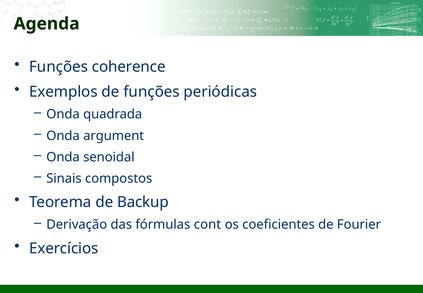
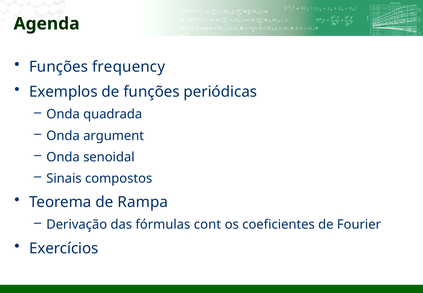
coherence: coherence -> frequency
Backup: Backup -> Rampa
